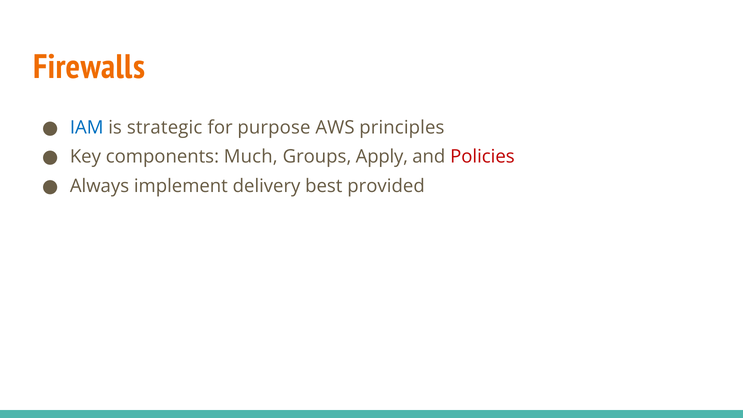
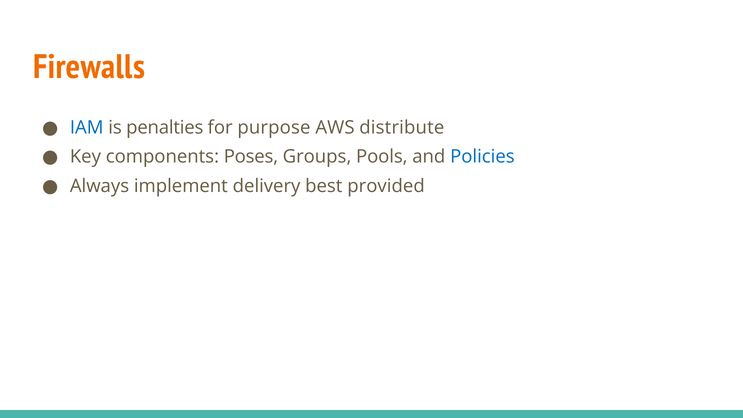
strategic: strategic -> penalties
principles: principles -> distribute
Much: Much -> Poses
Apply: Apply -> Pools
Policies colour: red -> blue
